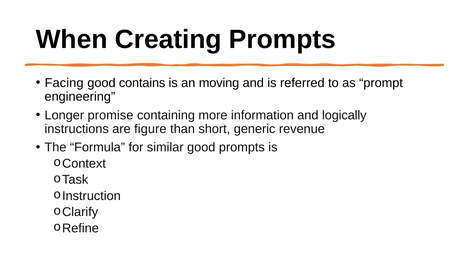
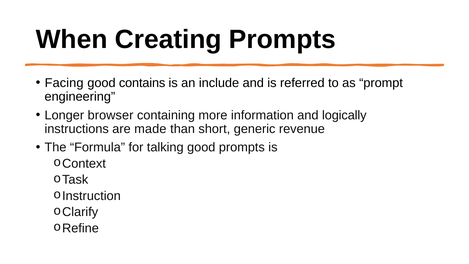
moving: moving -> include
promise: promise -> browser
figure: figure -> made
similar: similar -> talking
